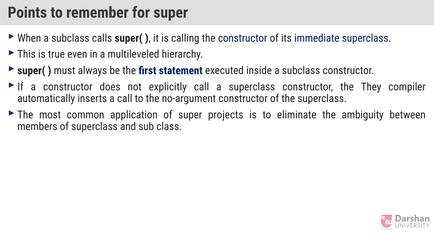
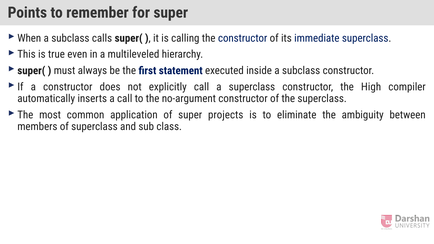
They: They -> High
